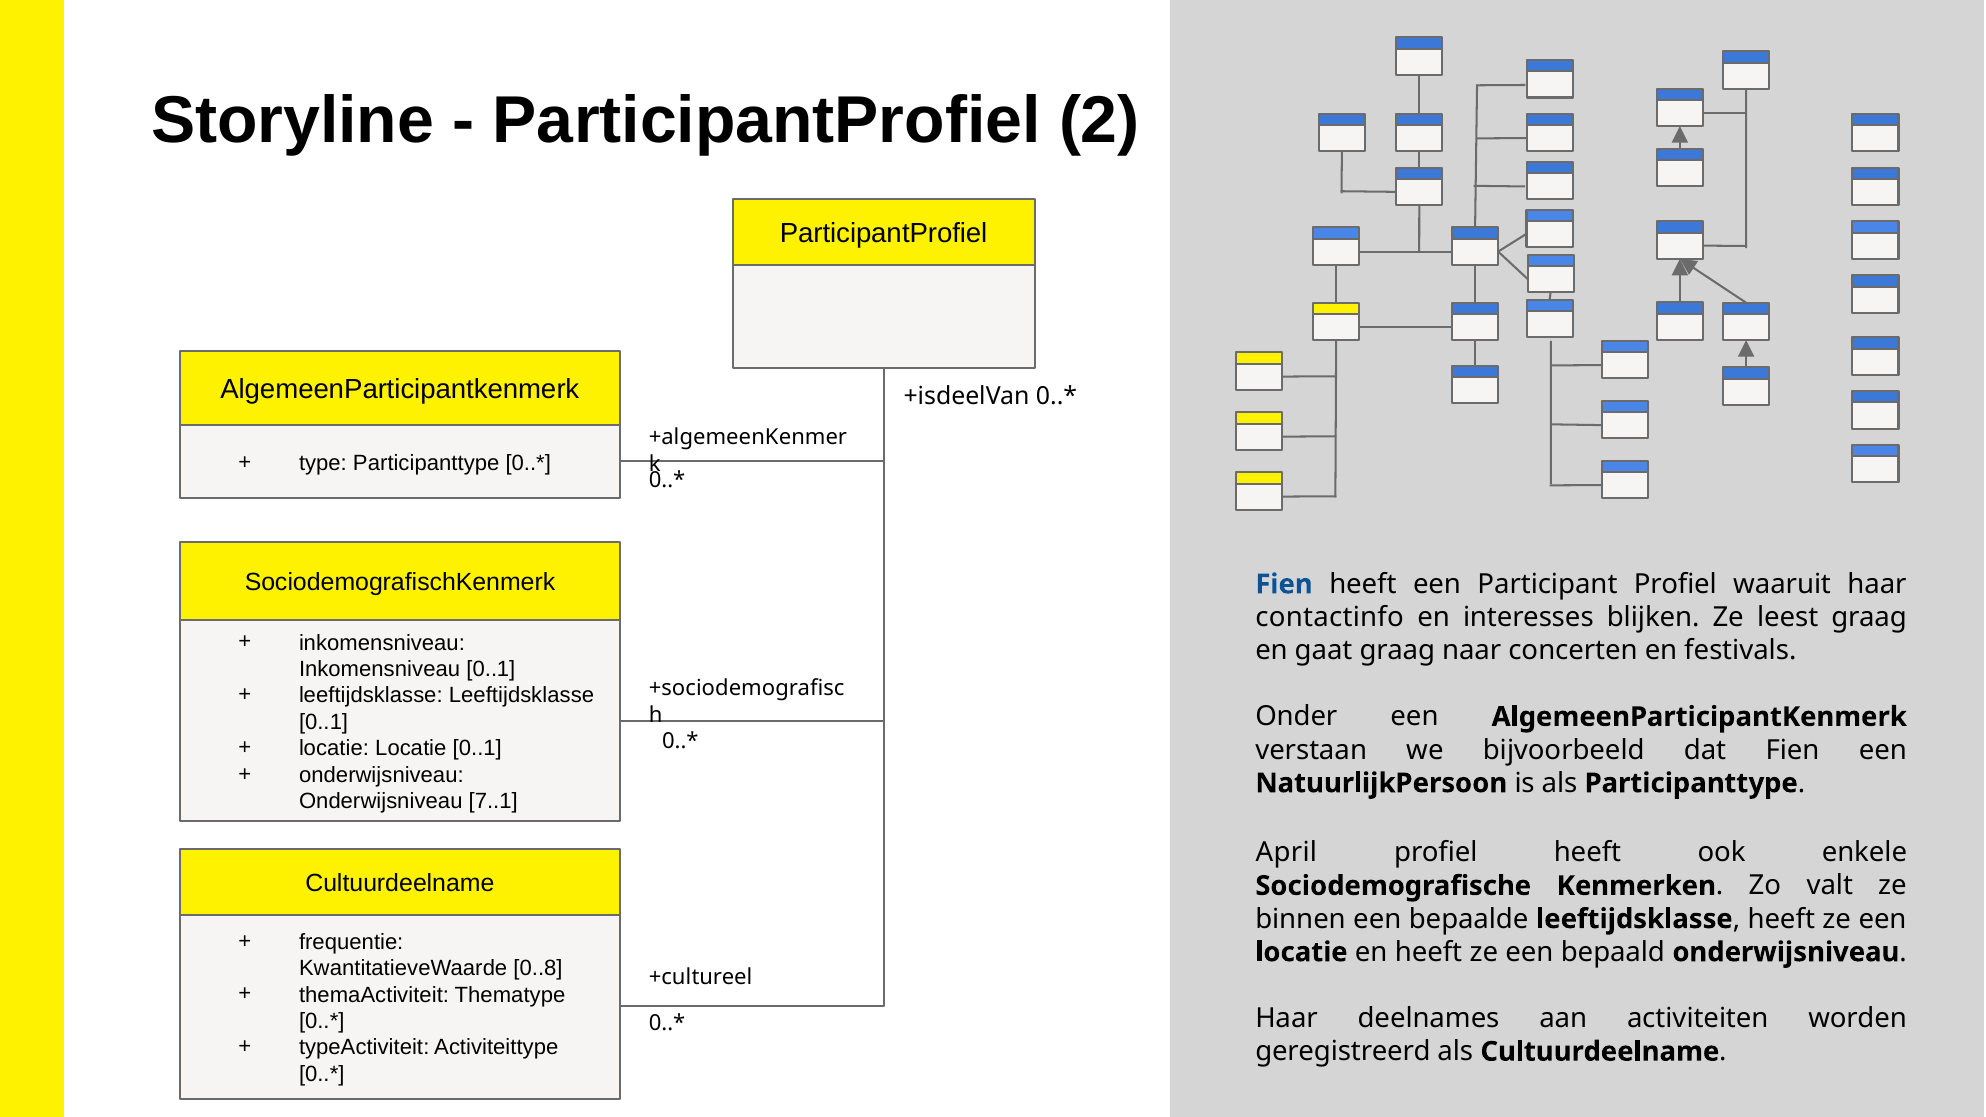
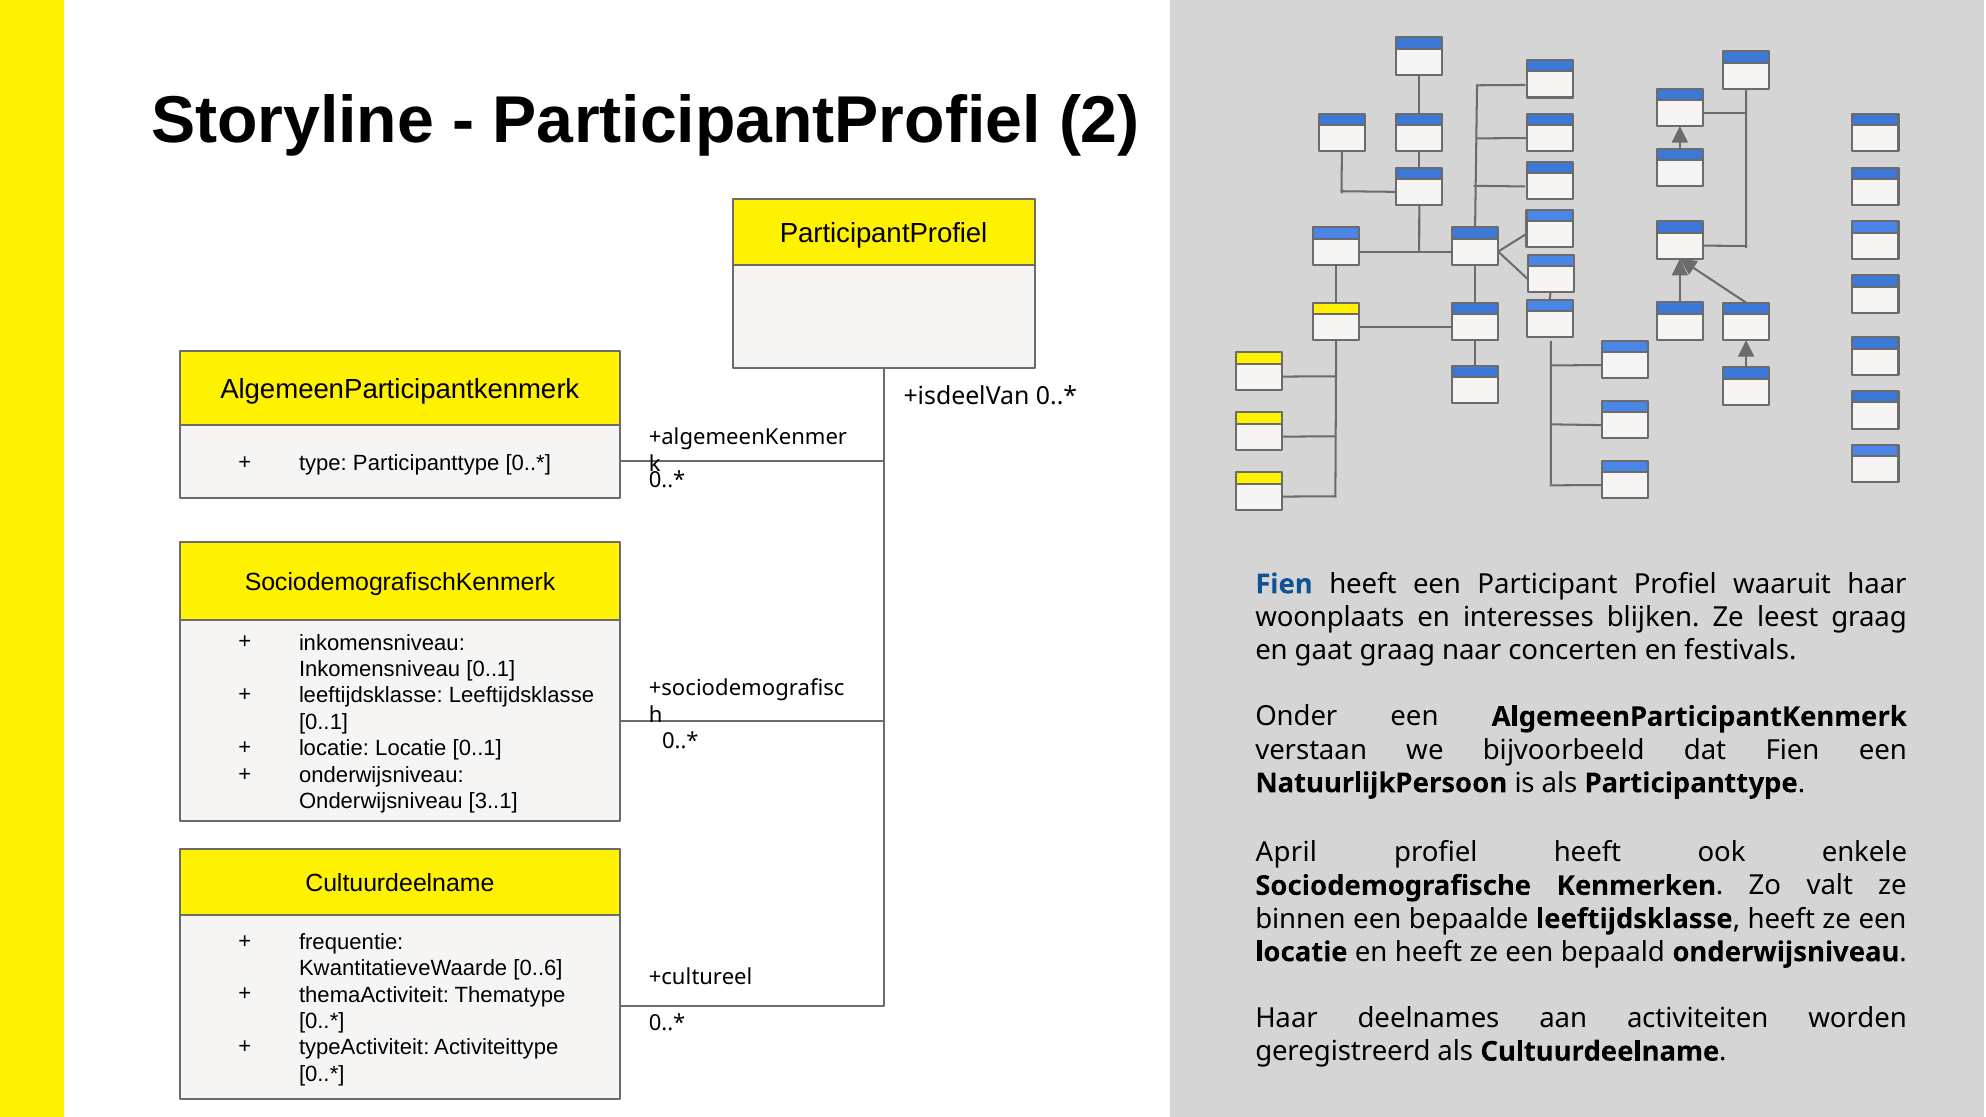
contactinfo: contactinfo -> woonplaats
7..1: 7..1 -> 3..1
0..8: 0..8 -> 0..6
